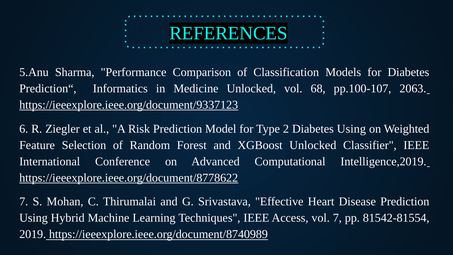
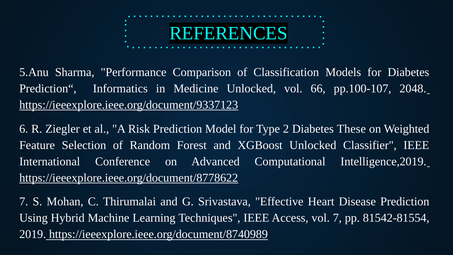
68: 68 -> 66
2063: 2063 -> 2048
Diabetes Using: Using -> These
